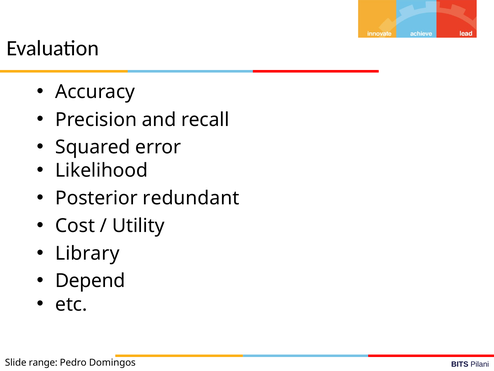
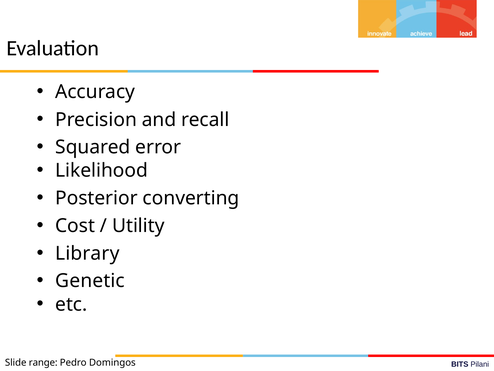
redundant: redundant -> converting
Depend: Depend -> Genetic
